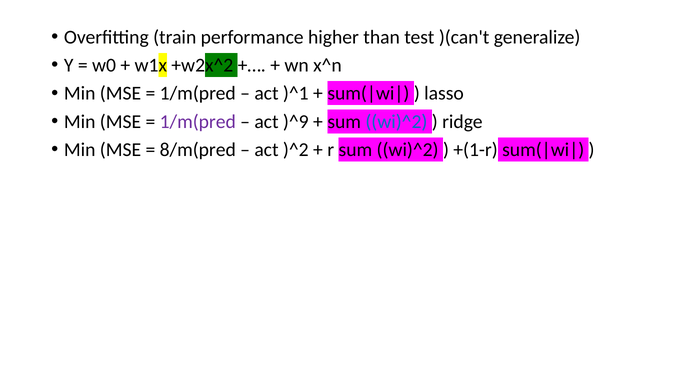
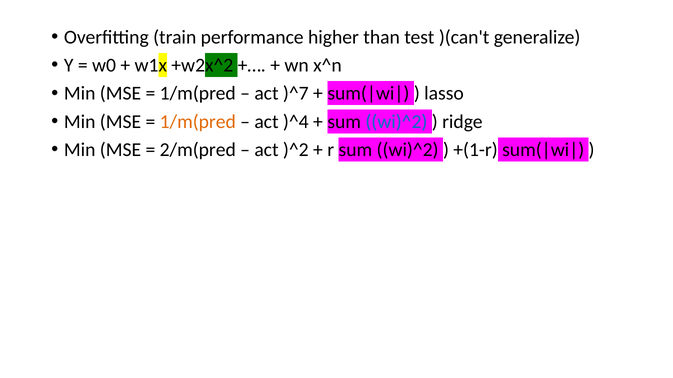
)^1: )^1 -> )^7
1/m(pred at (198, 122) colour: purple -> orange
)^9: )^9 -> )^4
8/m(pred: 8/m(pred -> 2/m(pred
